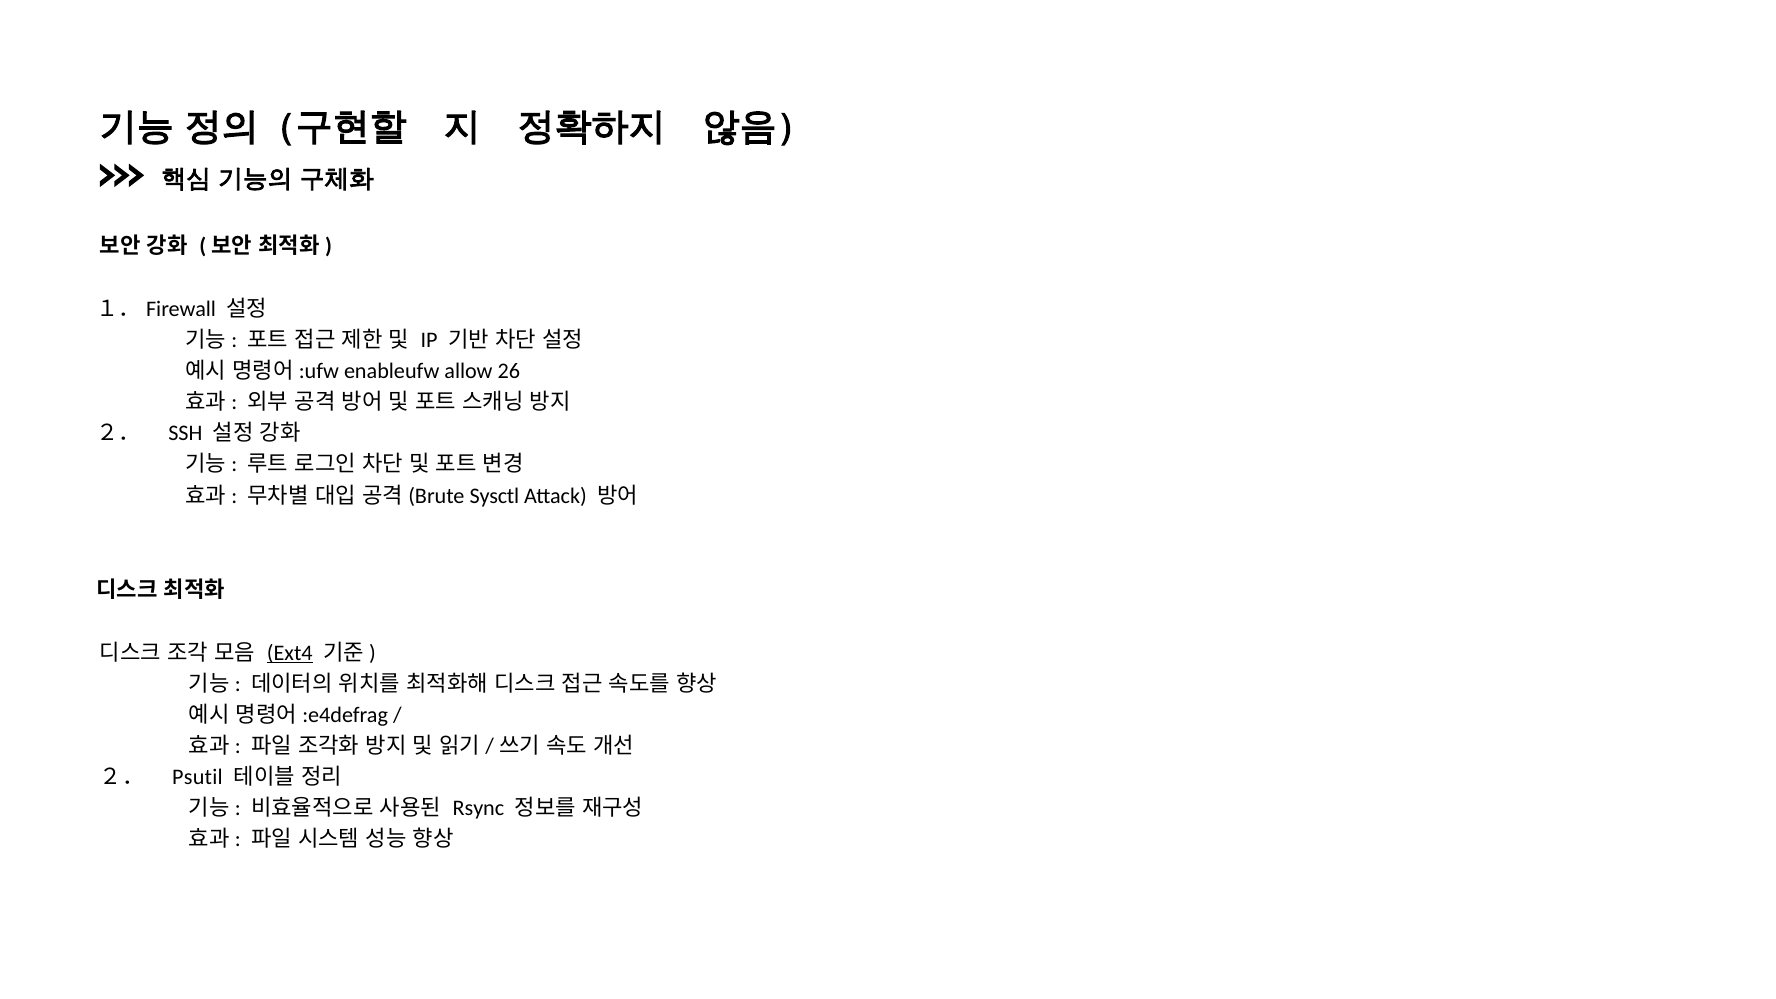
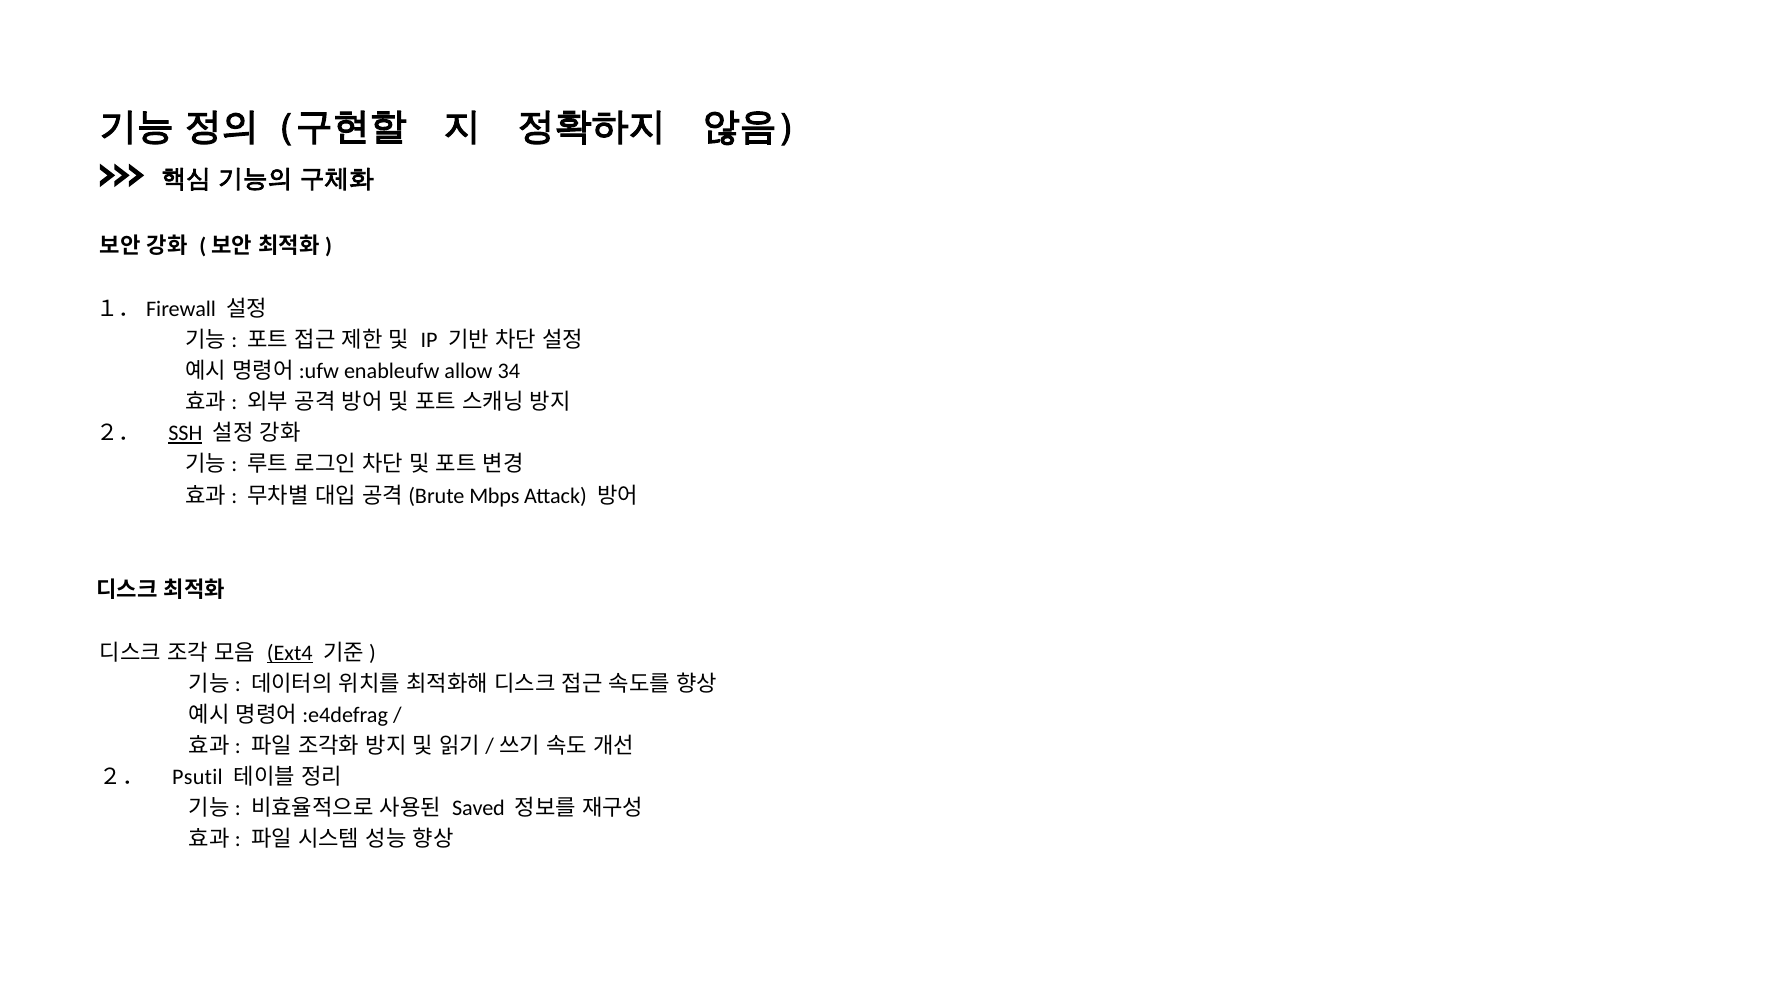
26: 26 -> 34
SSH underline: none -> present
Sysctl: Sysctl -> Mbps
Rsync: Rsync -> Saved
